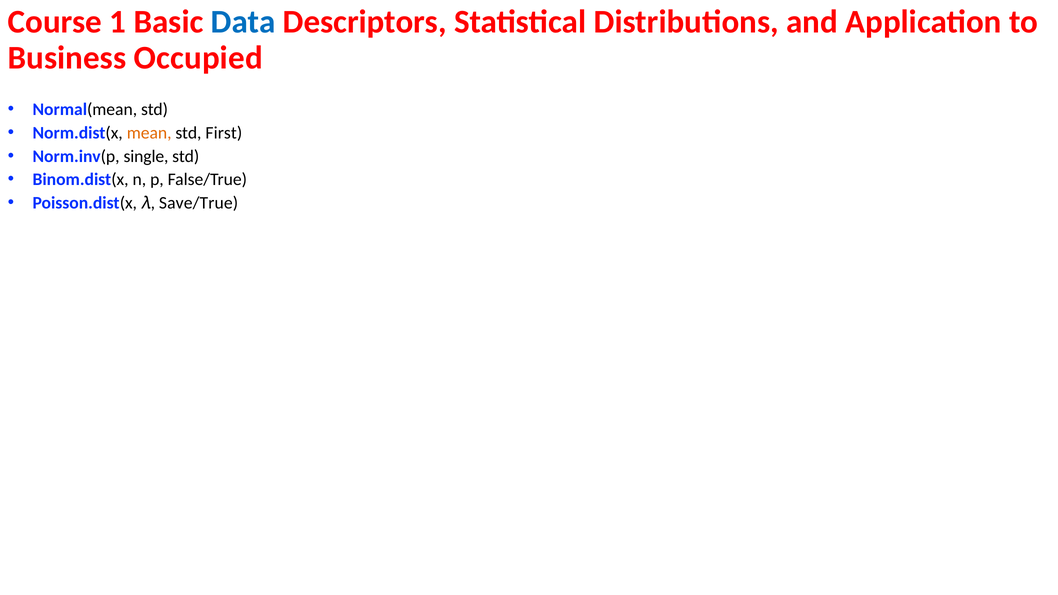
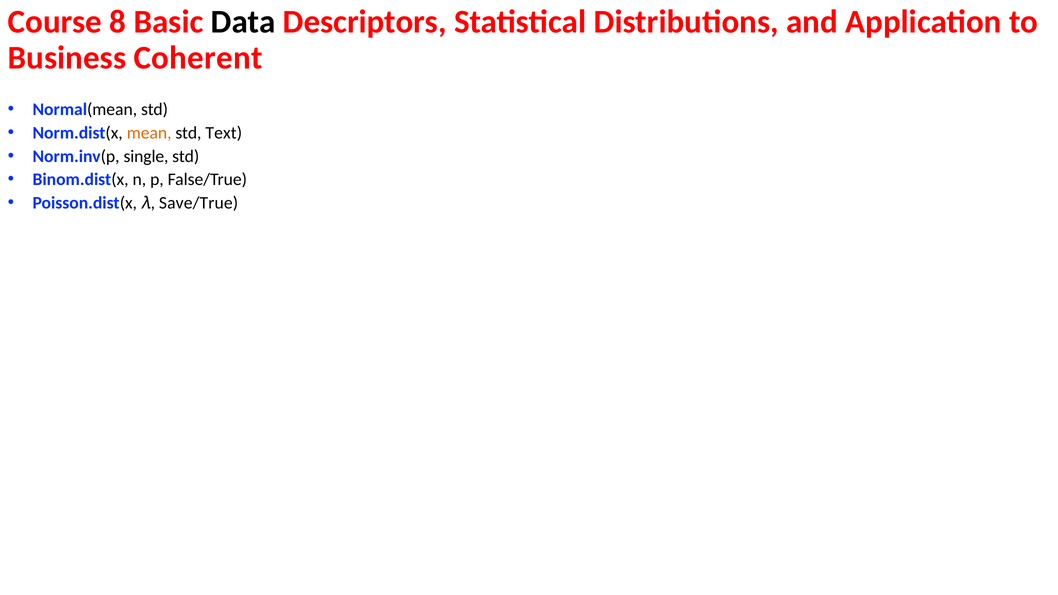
1: 1 -> 8
Data colour: blue -> black
Occupied: Occupied -> Coherent
First: First -> Text
